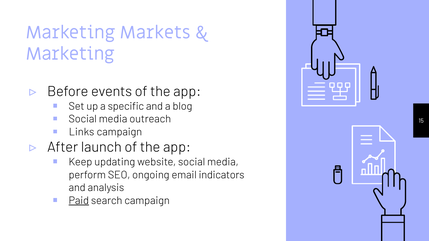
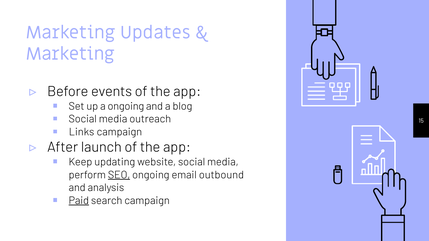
Markets: Markets -> Updates
a specific: specific -> ongoing
SEO underline: none -> present
indicators: indicators -> outbound
